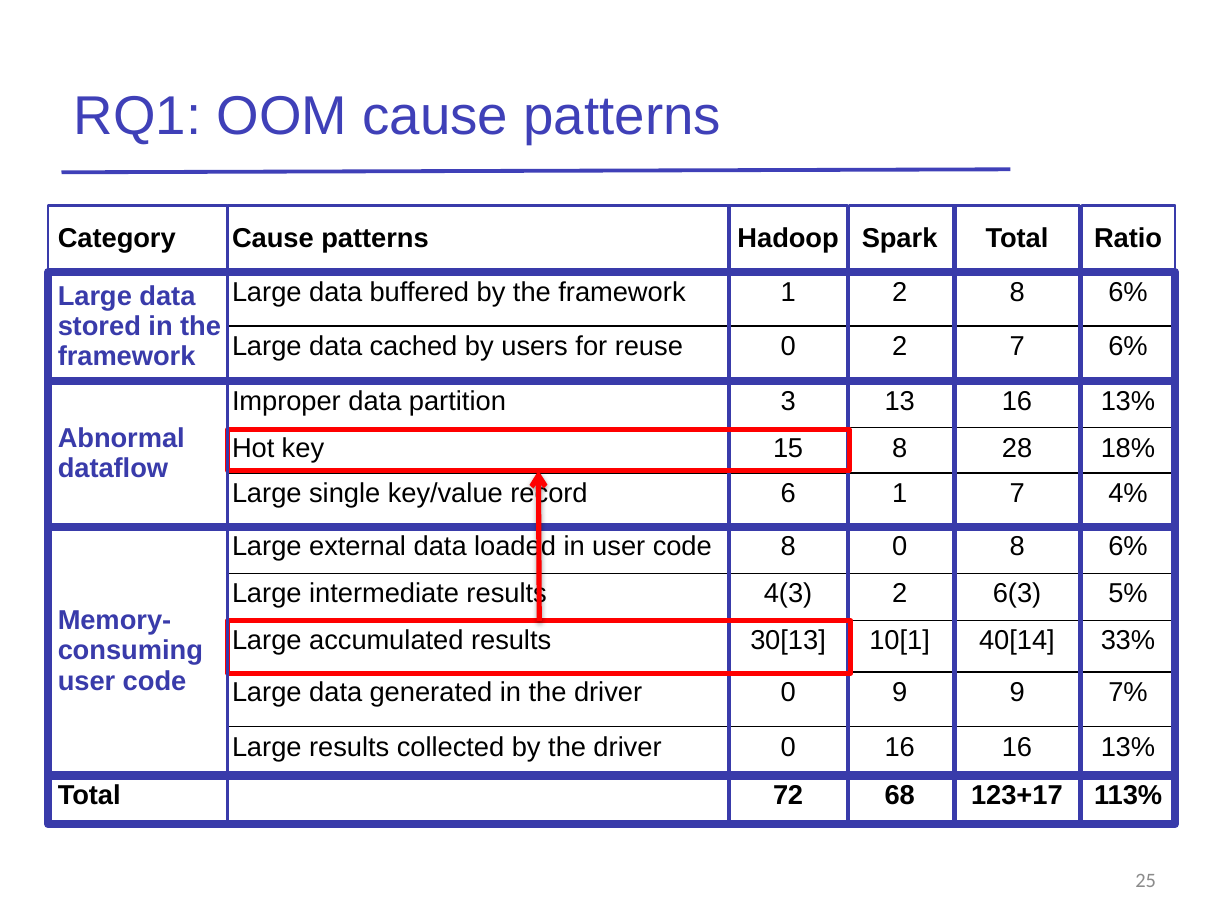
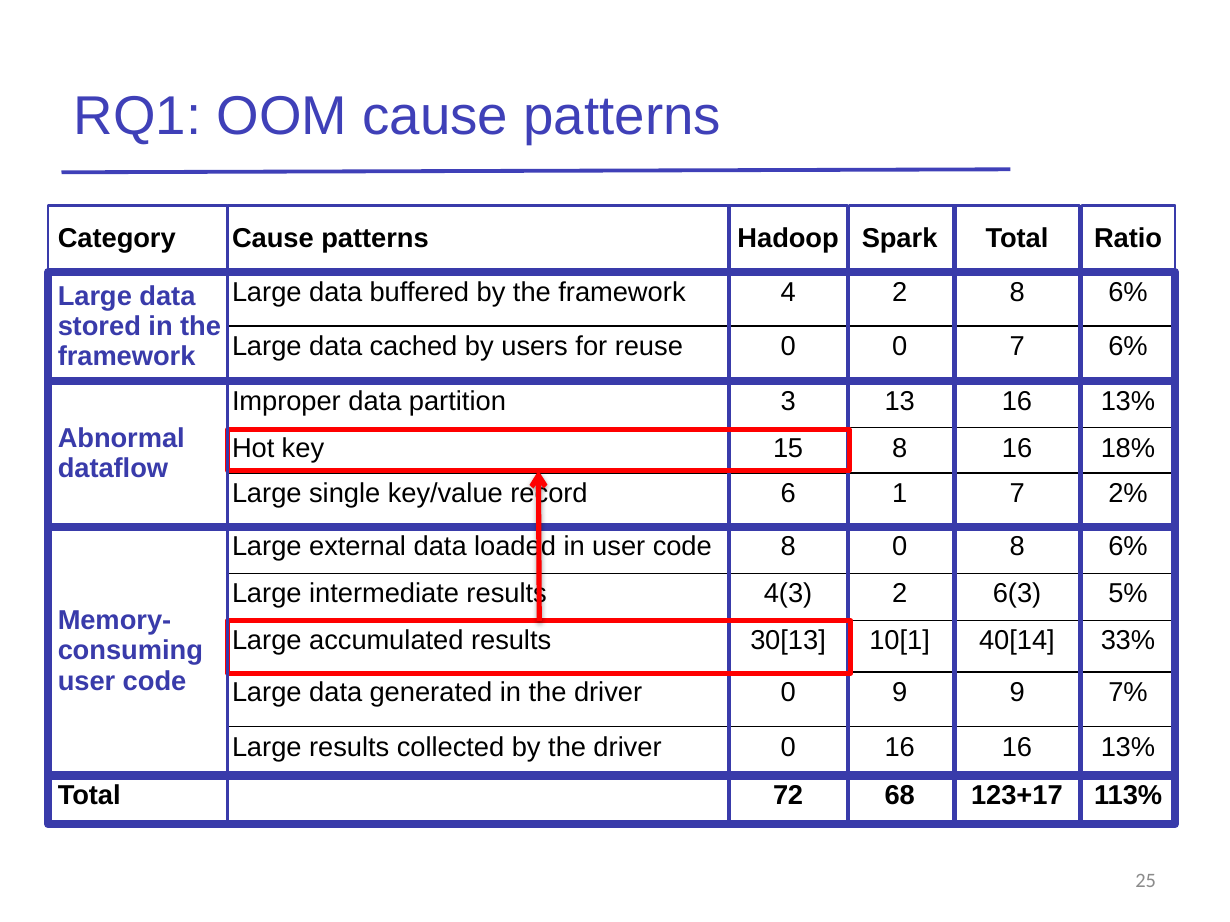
framework 1: 1 -> 4
0 2: 2 -> 0
8 28: 28 -> 16
4%: 4% -> 2%
